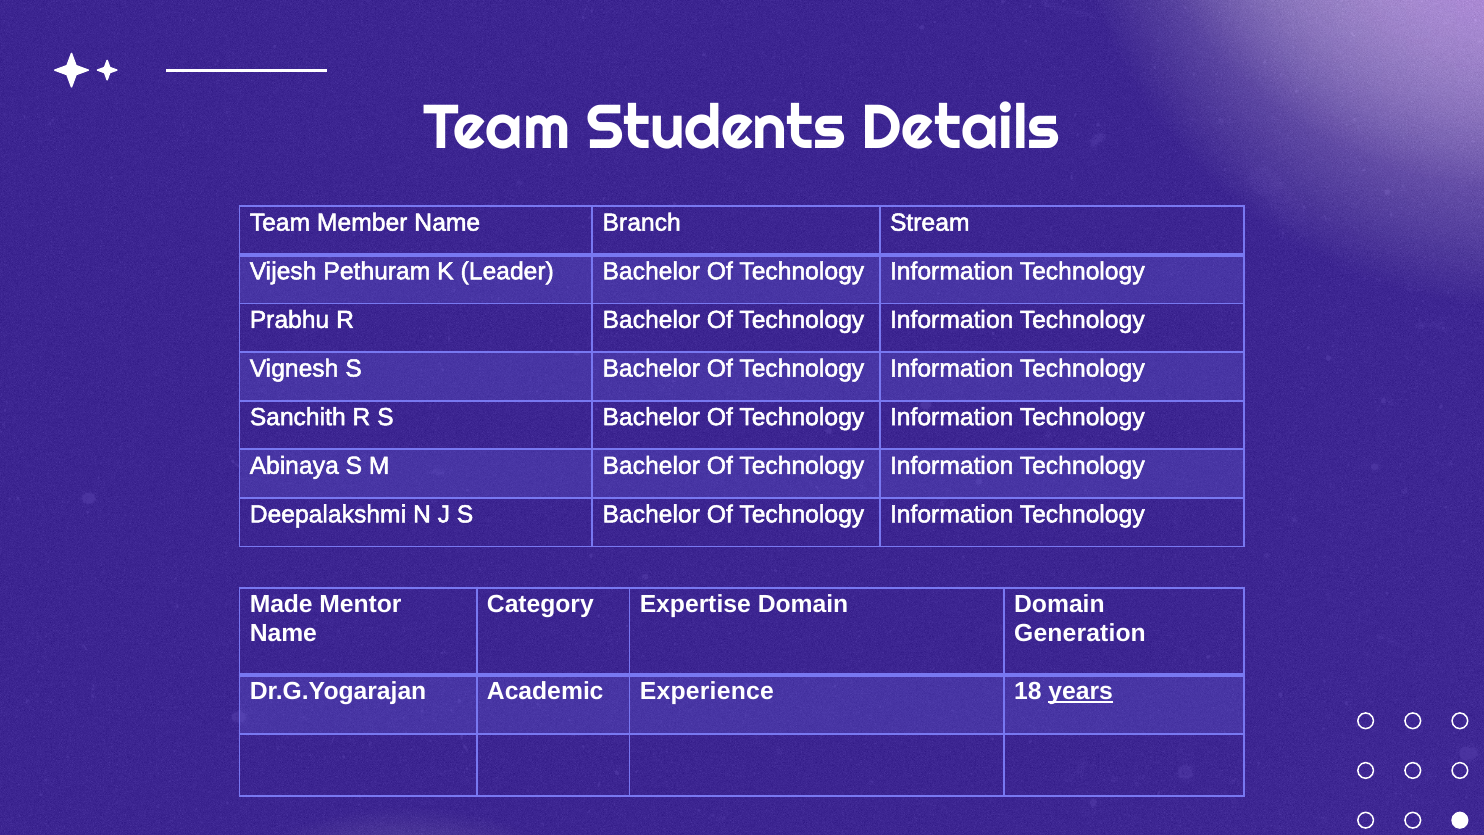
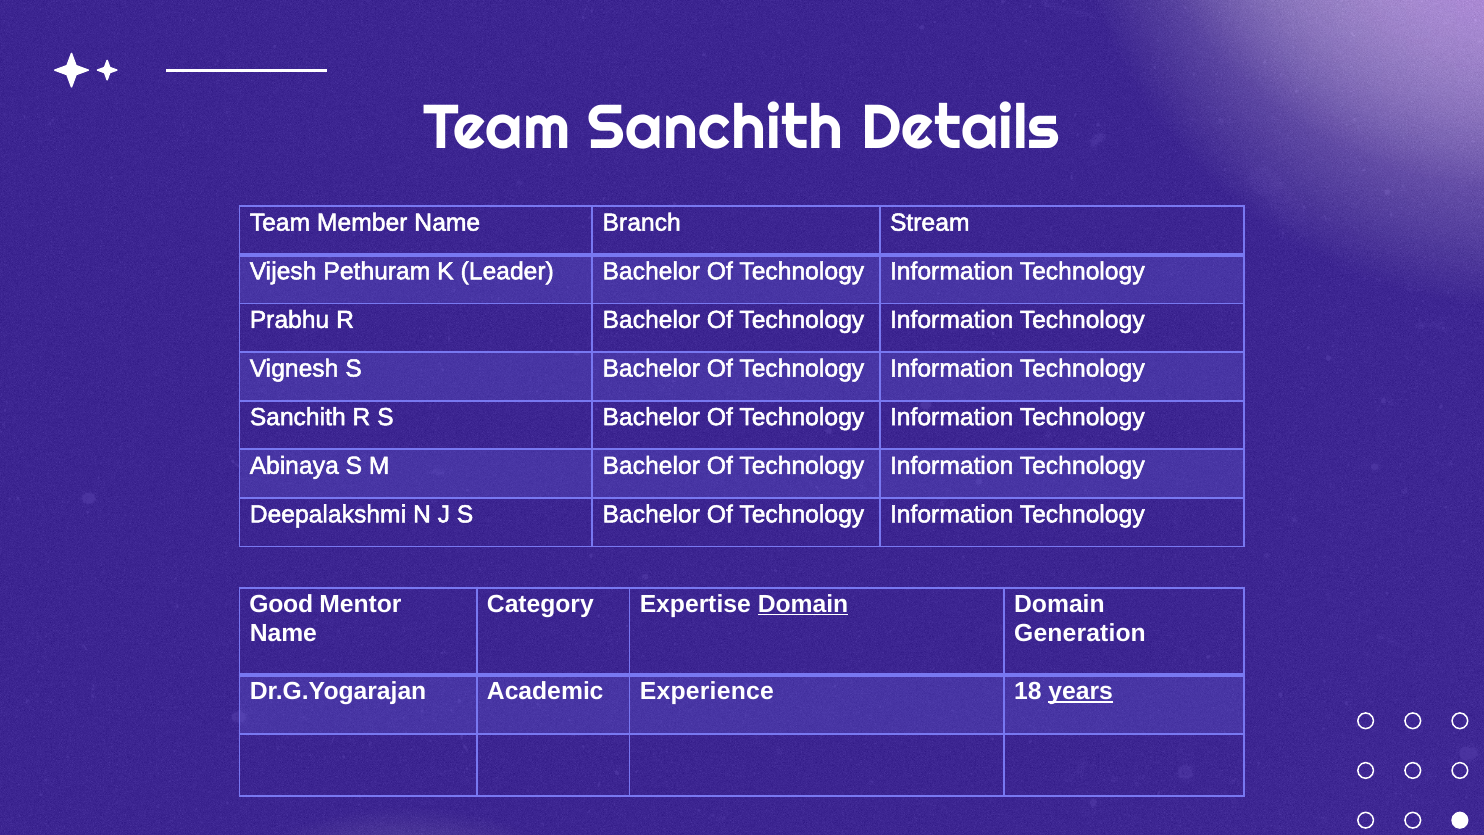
Team Students: Students -> Sanchith
Made: Made -> Good
Domain at (803, 604) underline: none -> present
